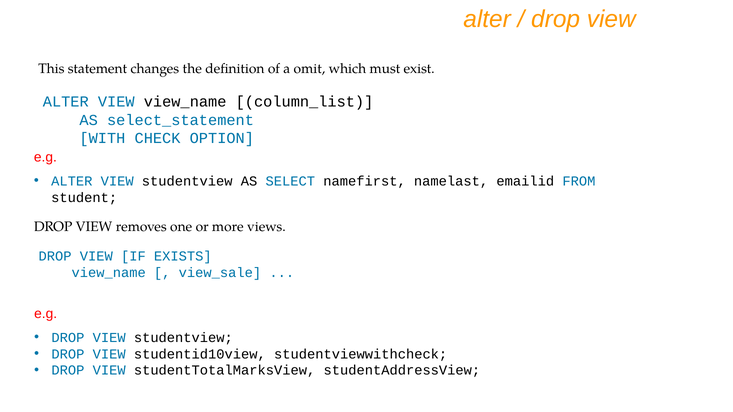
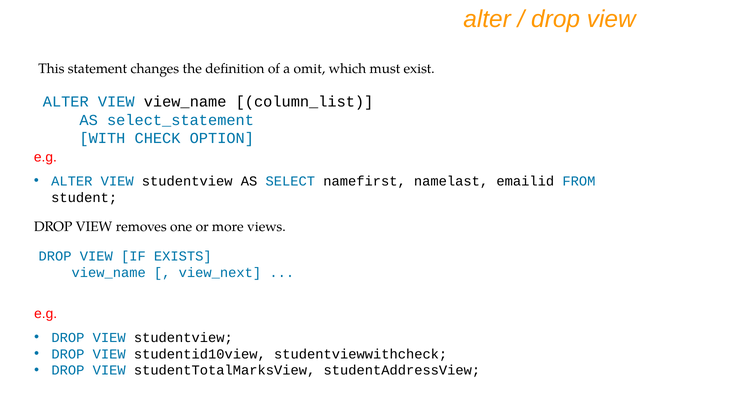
view_sale: view_sale -> view_next
